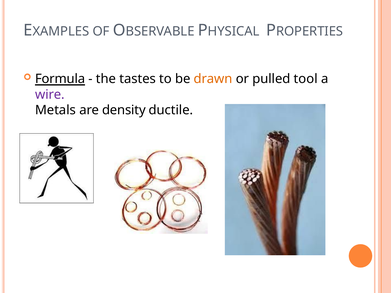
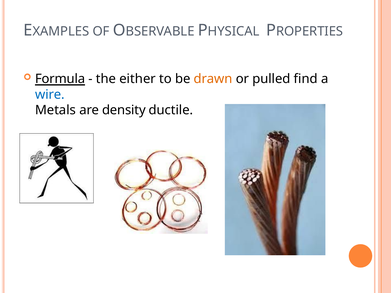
tastes: tastes -> either
tool: tool -> find
wire colour: purple -> blue
